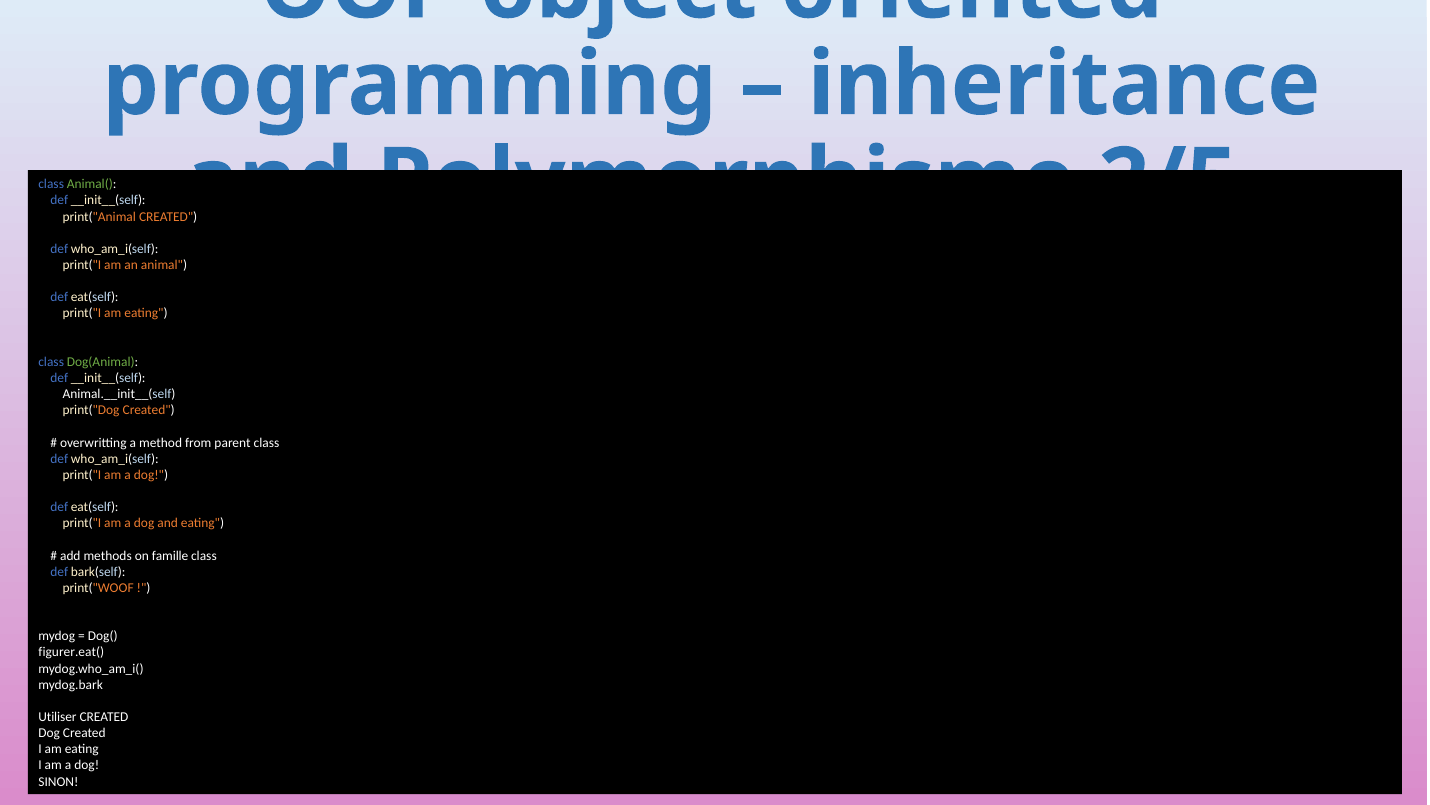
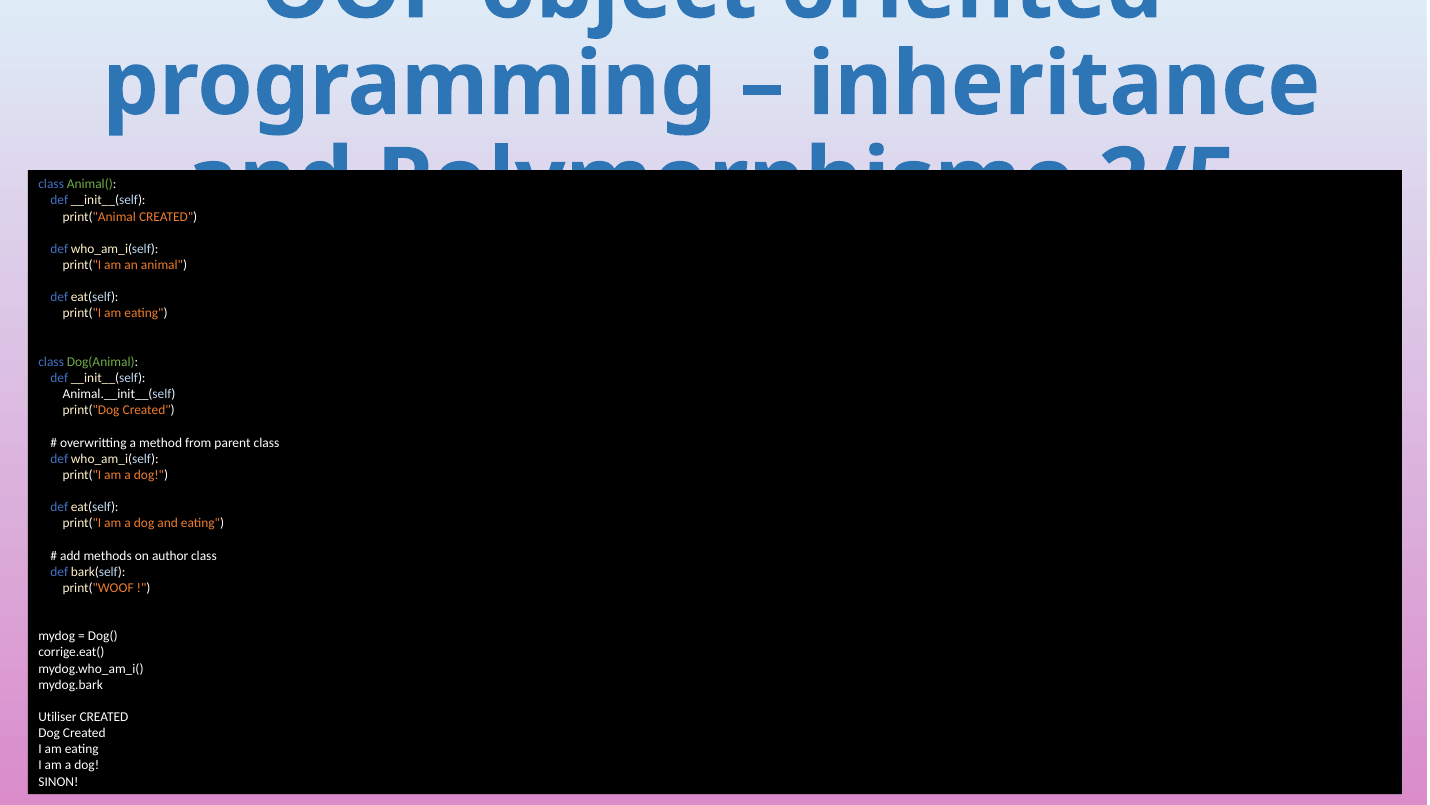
famille: famille -> author
figurer.eat(: figurer.eat( -> corrige.eat(
